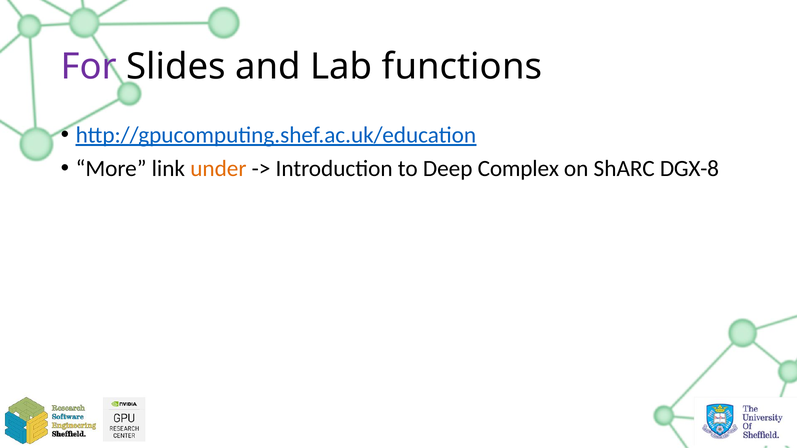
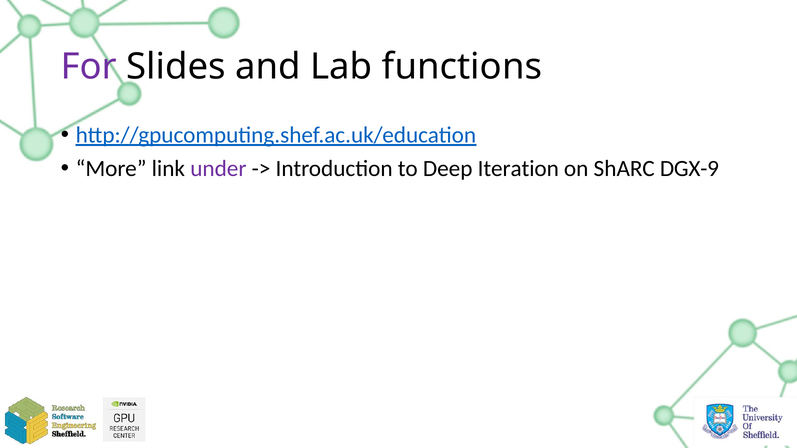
under colour: orange -> purple
Complex: Complex -> Iteration
DGX-8: DGX-8 -> DGX-9
